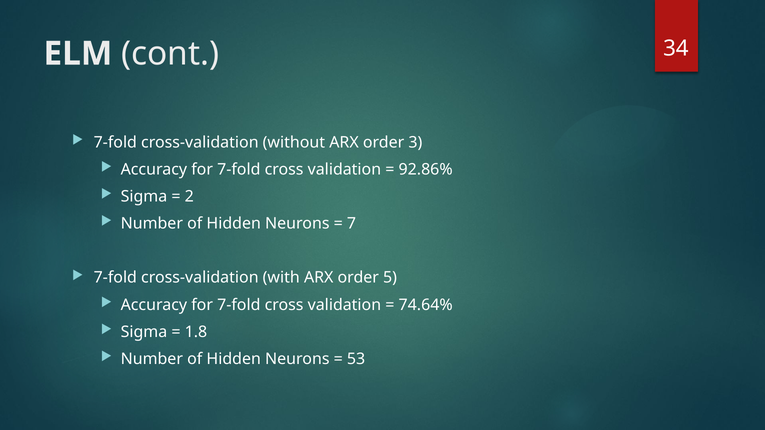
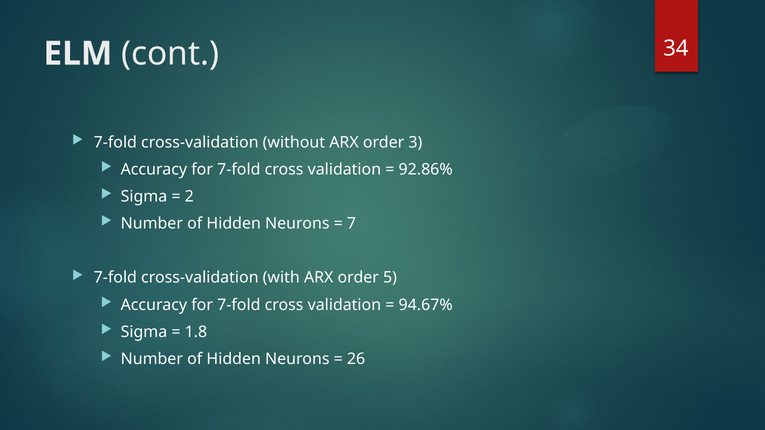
74.64%: 74.64% -> 94.67%
53: 53 -> 26
